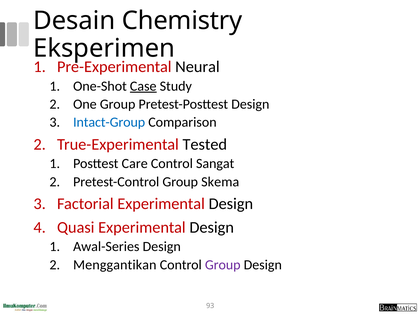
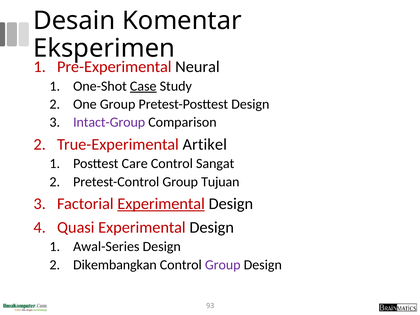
Chemistry: Chemistry -> Komentar
Intact-Group colour: blue -> purple
Tested: Tested -> Artikel
Skema: Skema -> Tujuan
Experimental at (161, 204) underline: none -> present
Menggantikan: Menggantikan -> Dikembangkan
